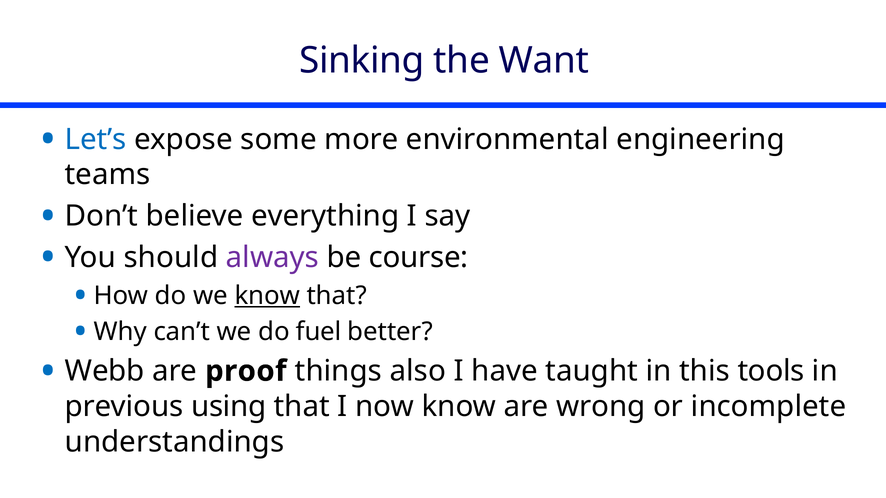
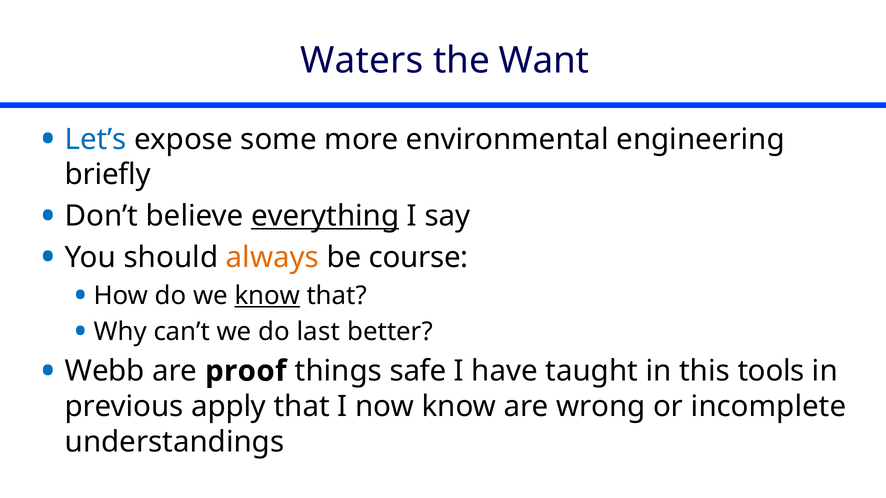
Sinking: Sinking -> Waters
teams: teams -> briefly
everything underline: none -> present
always colour: purple -> orange
fuel: fuel -> last
also: also -> safe
using: using -> apply
